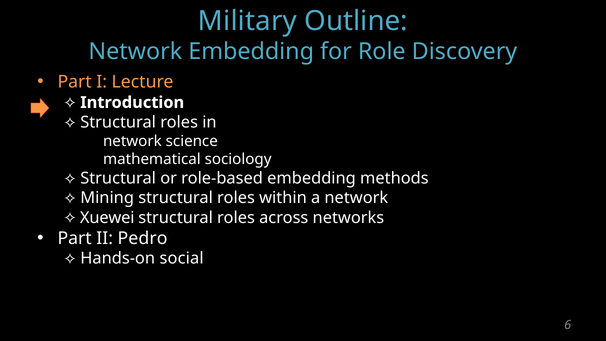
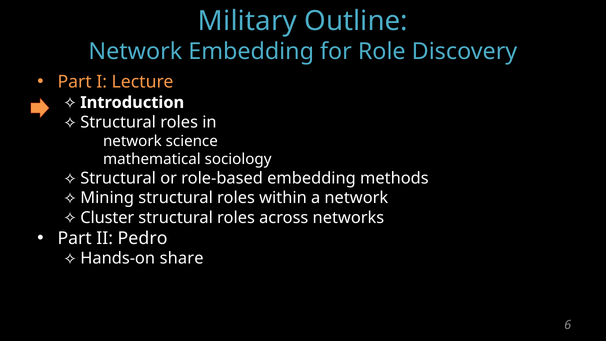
Xuewei: Xuewei -> Cluster
social: social -> share
